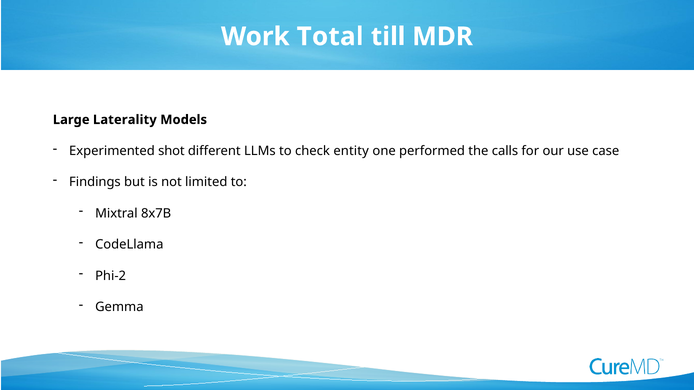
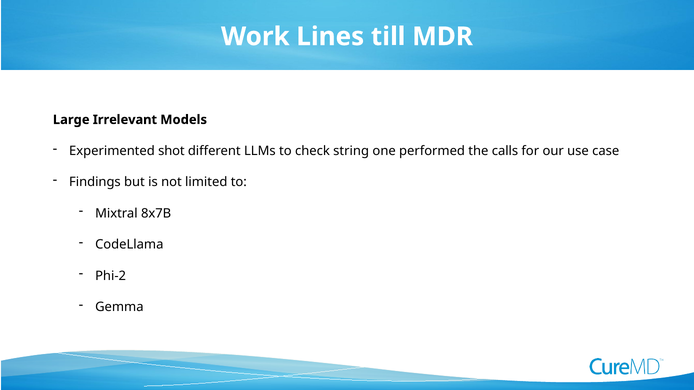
Total: Total -> Lines
Laterality: Laterality -> Irrelevant
entity: entity -> string
